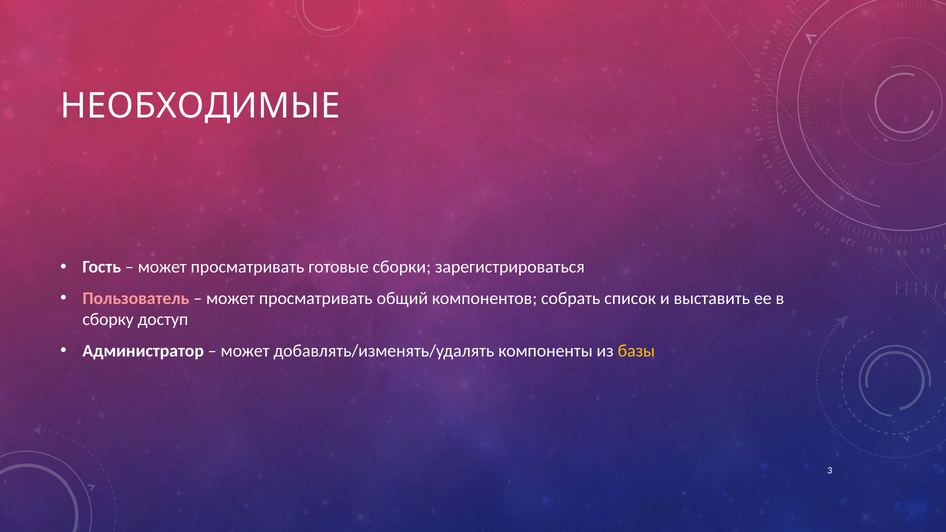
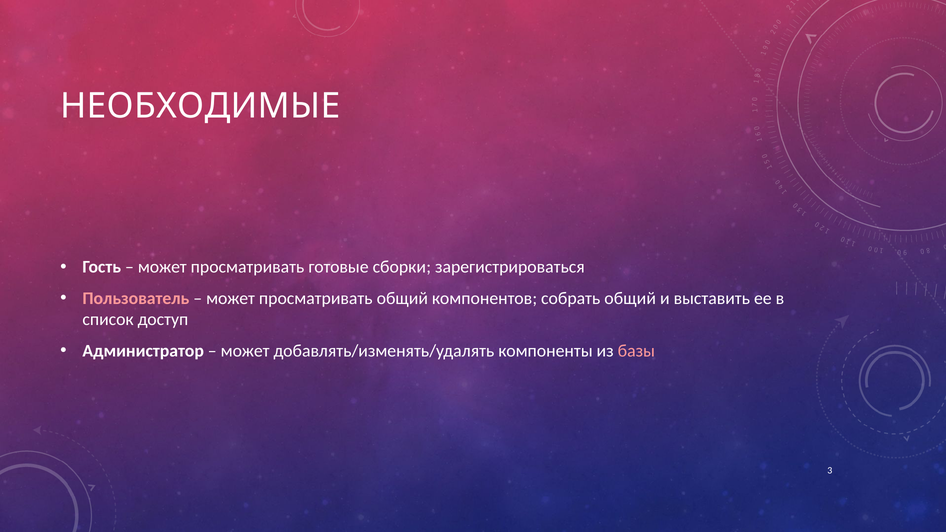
собрать список: список -> общий
сборку: сборку -> список
базы colour: yellow -> pink
